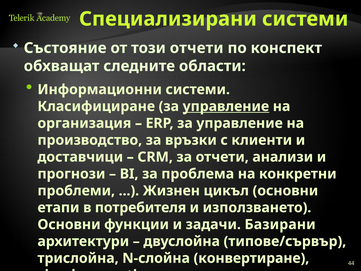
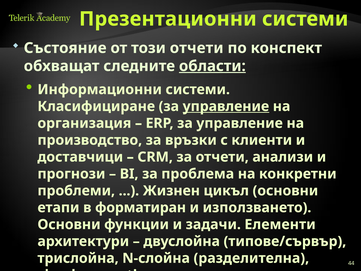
Специализирани: Специализирани -> Презентационни
области underline: none -> present
потребителя: потребителя -> форматиран
Базирани: Базирани -> Елементи
конвертиране: конвертиране -> разделителна
